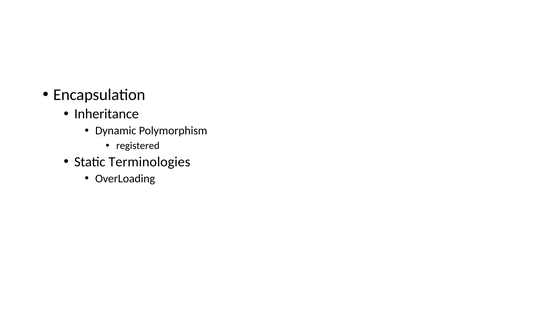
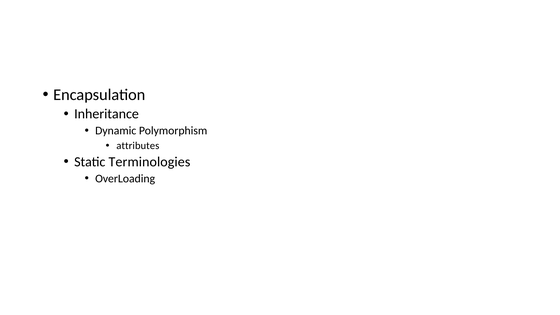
registered: registered -> attributes
